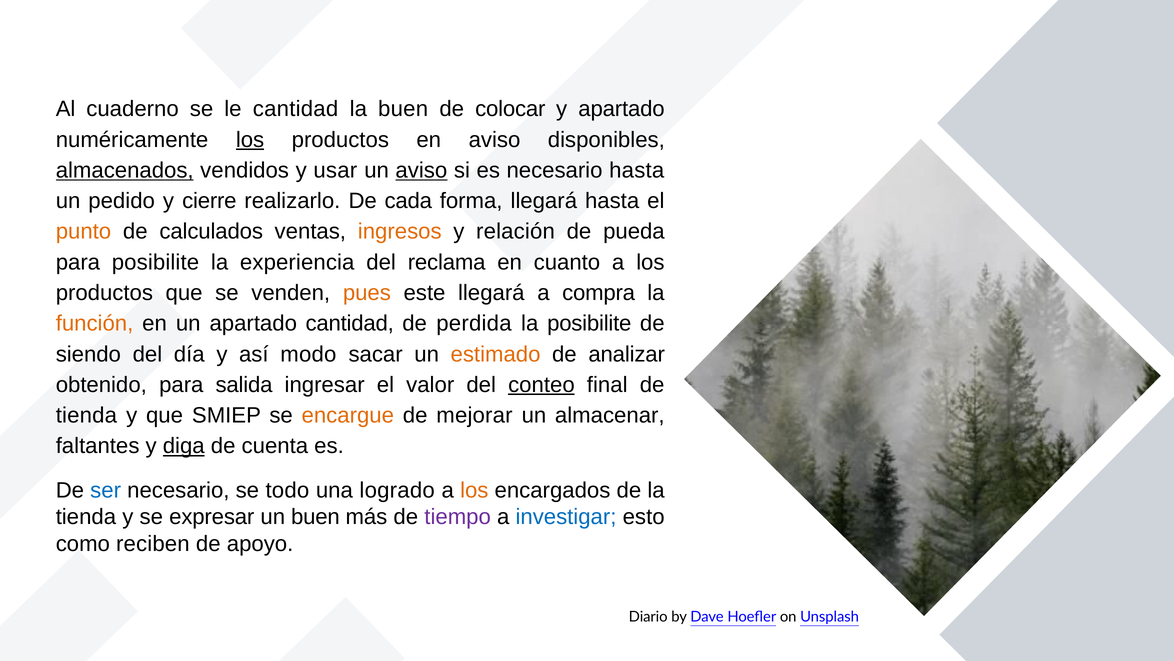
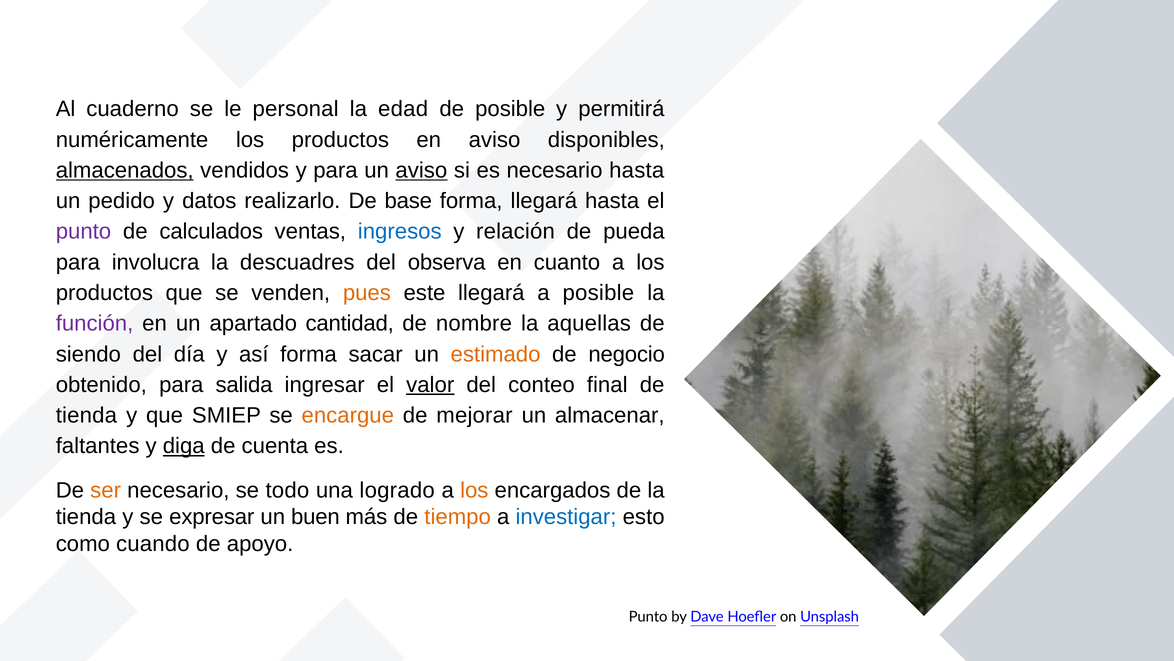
le cantidad: cantidad -> personal
la buen: buen -> edad
de colocar: colocar -> posible
y apartado: apartado -> permitirá
los at (250, 140) underline: present -> none
y usar: usar -> para
cierre: cierre -> datos
cada: cada -> base
punto at (83, 231) colour: orange -> purple
ingresos colour: orange -> blue
para posibilite: posibilite -> involucra
experiencia: experiencia -> descuadres
reclama: reclama -> observa
a compra: compra -> posible
función colour: orange -> purple
perdida: perdida -> nombre
la posibilite: posibilite -> aquellas
así modo: modo -> forma
analizar: analizar -> negocio
valor underline: none -> present
conteo underline: present -> none
ser colour: blue -> orange
tiempo colour: purple -> orange
reciben: reciben -> cuando
Diario at (648, 616): Diario -> Punto
